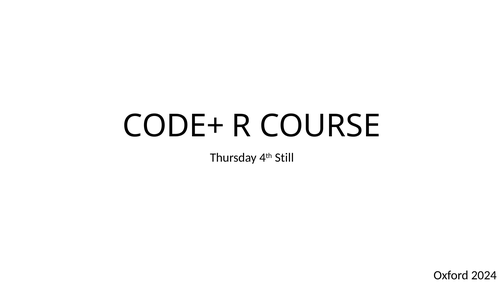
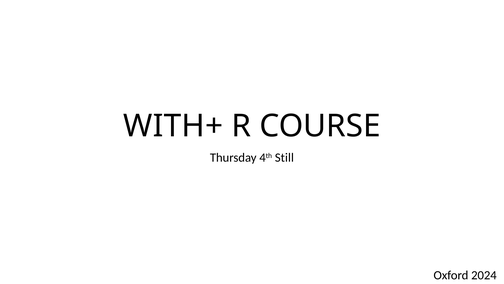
CODE+: CODE+ -> WITH+
